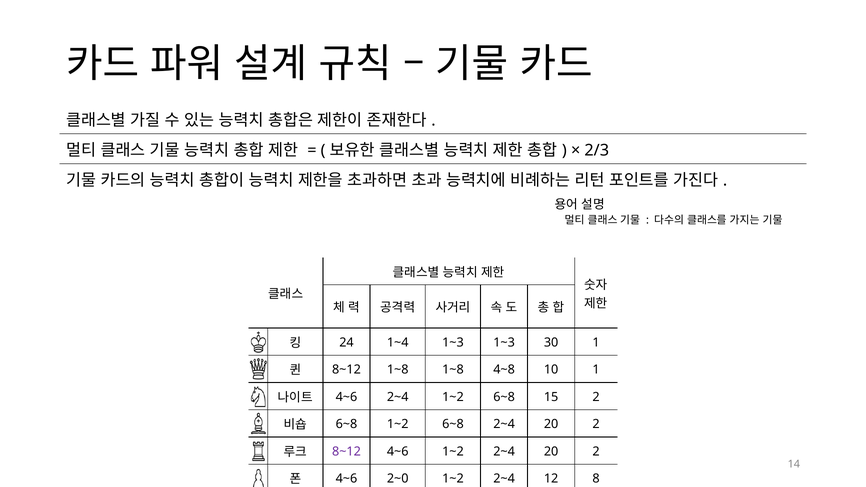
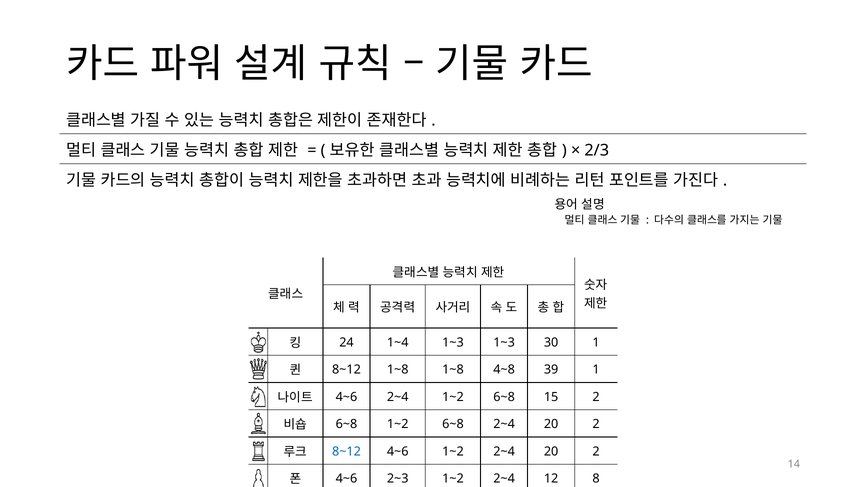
10: 10 -> 39
8~12 at (346, 451) colour: purple -> blue
2~0: 2~0 -> 2~3
